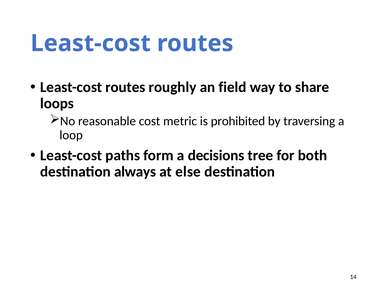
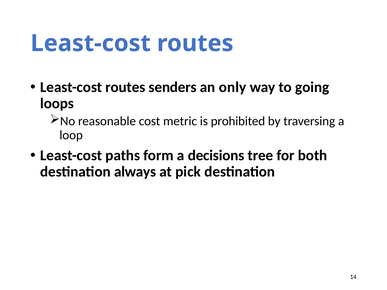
roughly: roughly -> senders
field: field -> only
share: share -> going
else: else -> pick
